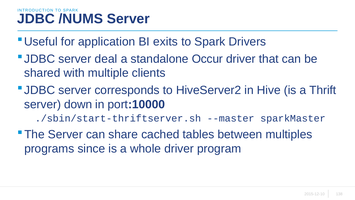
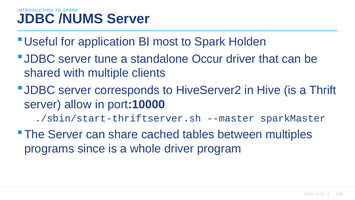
exits: exits -> most
Drivers: Drivers -> Holden
deal: deal -> tune
down: down -> allow
